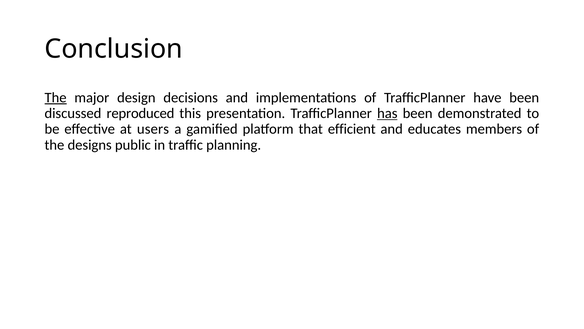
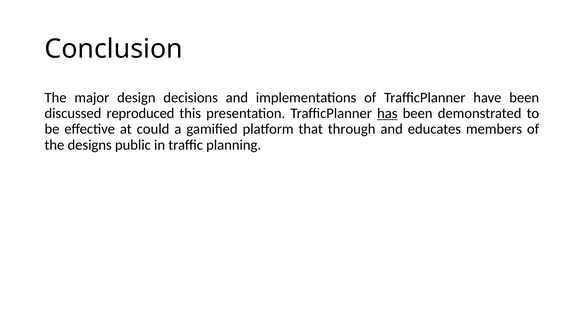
The at (56, 97) underline: present -> none
users: users -> could
efficient: efficient -> through
